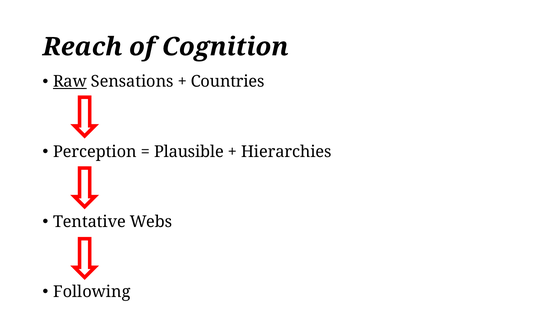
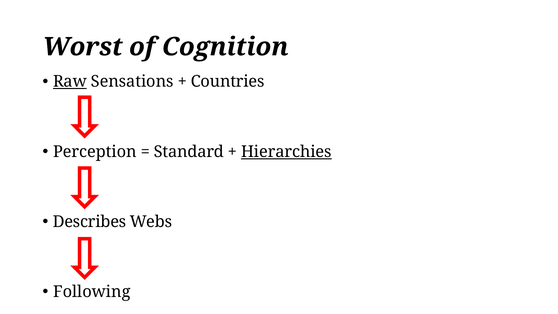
Reach: Reach -> Worst
Plausible: Plausible -> Standard
Hierarchies underline: none -> present
Tentative: Tentative -> Describes
